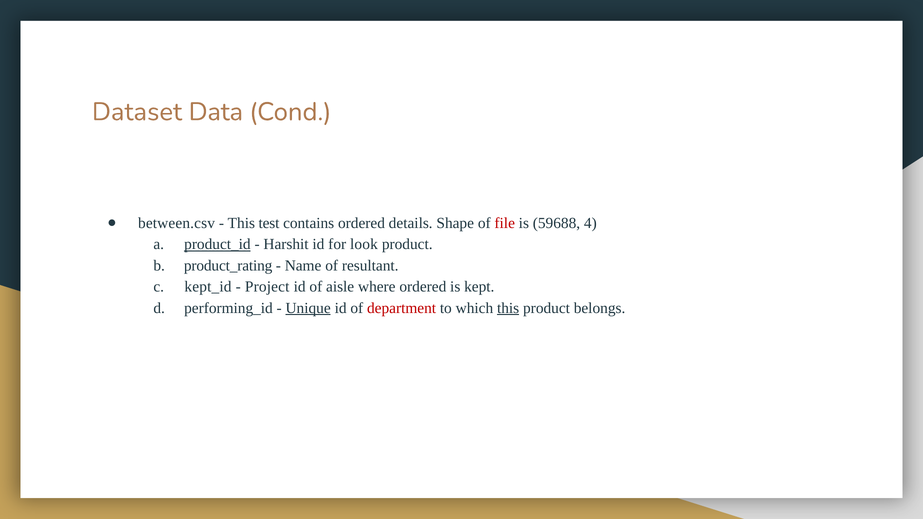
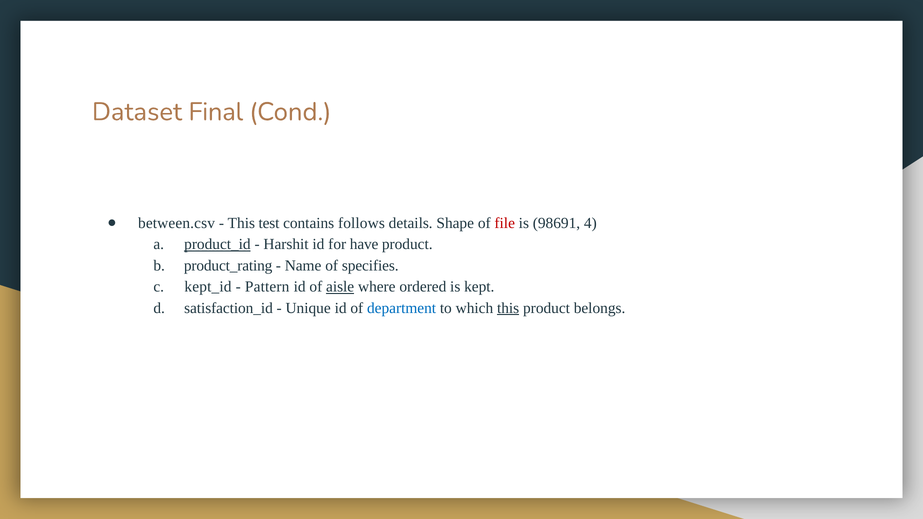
Data: Data -> Final
contains ordered: ordered -> follows
59688: 59688 -> 98691
look: look -> have
resultant: resultant -> specifies
Project: Project -> Pattern
aisle underline: none -> present
performing_id: performing_id -> satisfaction_id
Unique underline: present -> none
department colour: red -> blue
